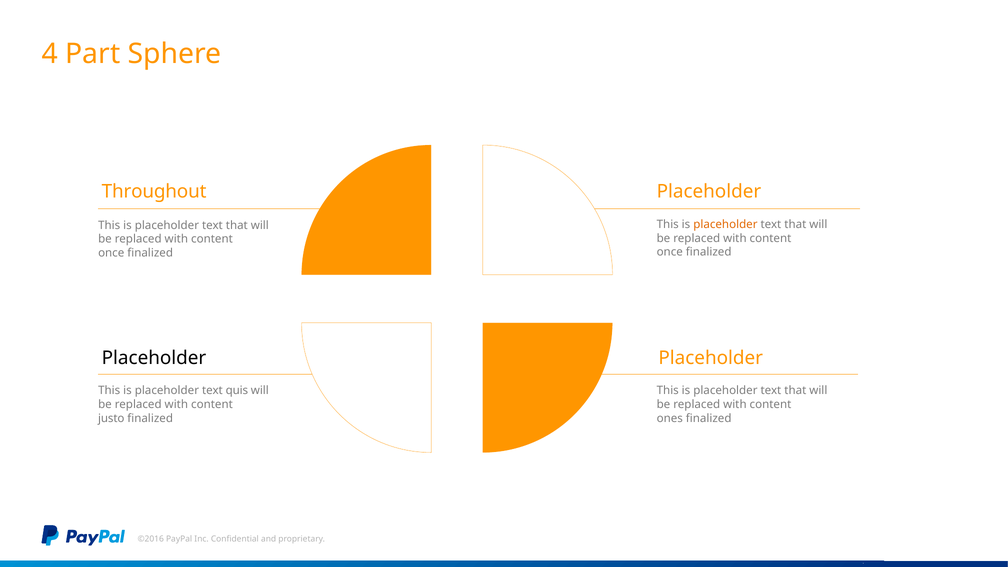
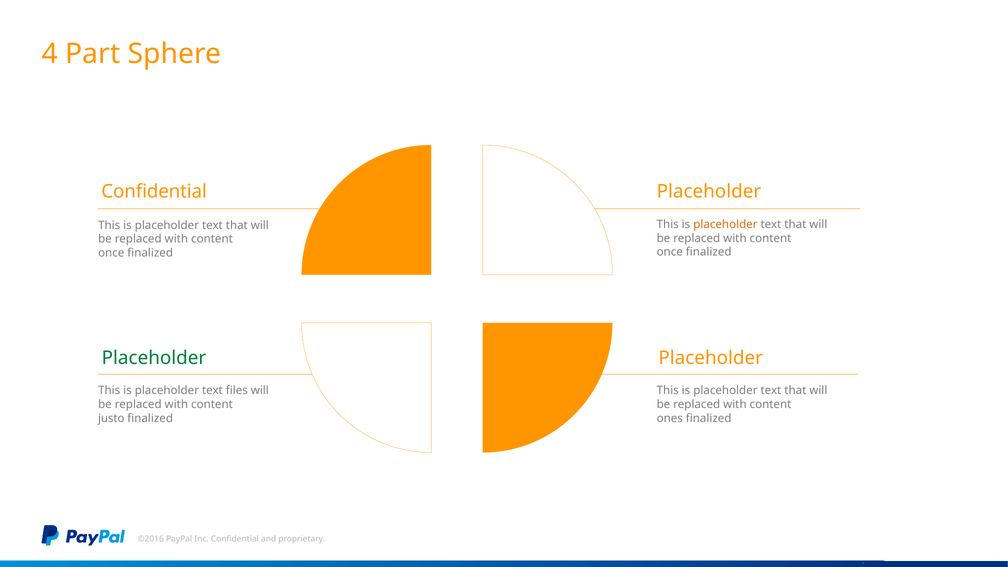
Throughout at (154, 191): Throughout -> Confidential
Placeholder at (154, 358) colour: black -> green
quis: quis -> files
